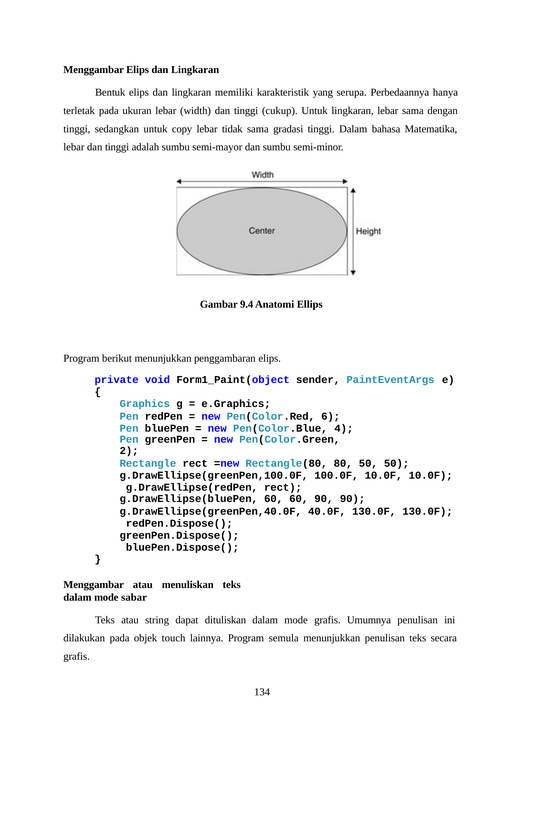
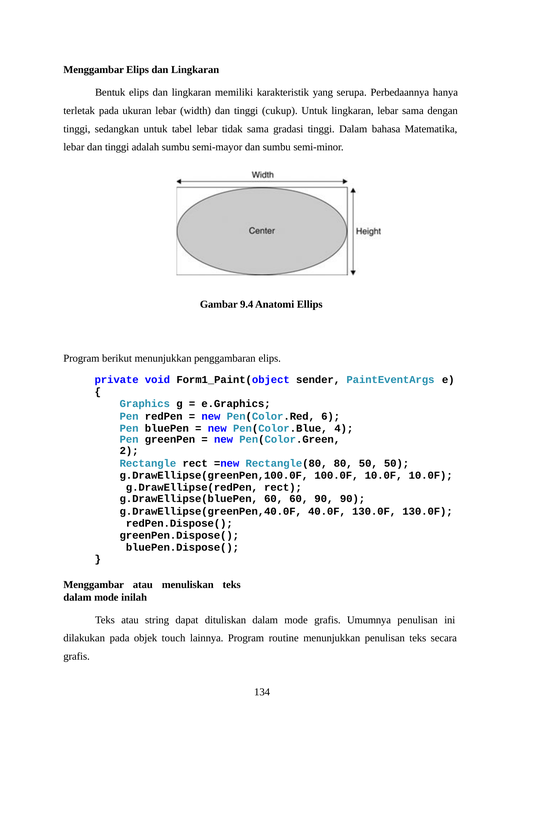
copy: copy -> tabel
sabar: sabar -> inilah
semula: semula -> routine
